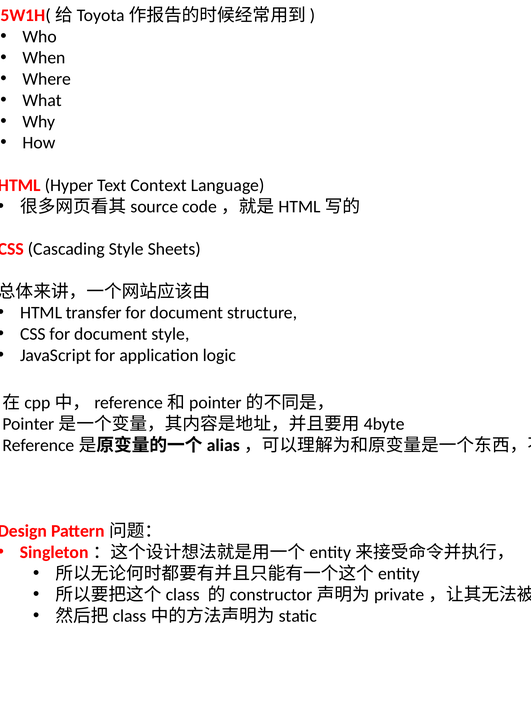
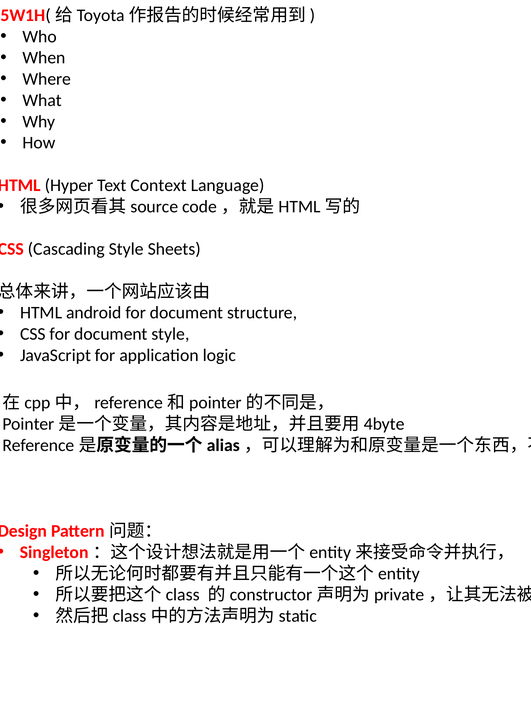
transfer: transfer -> android
